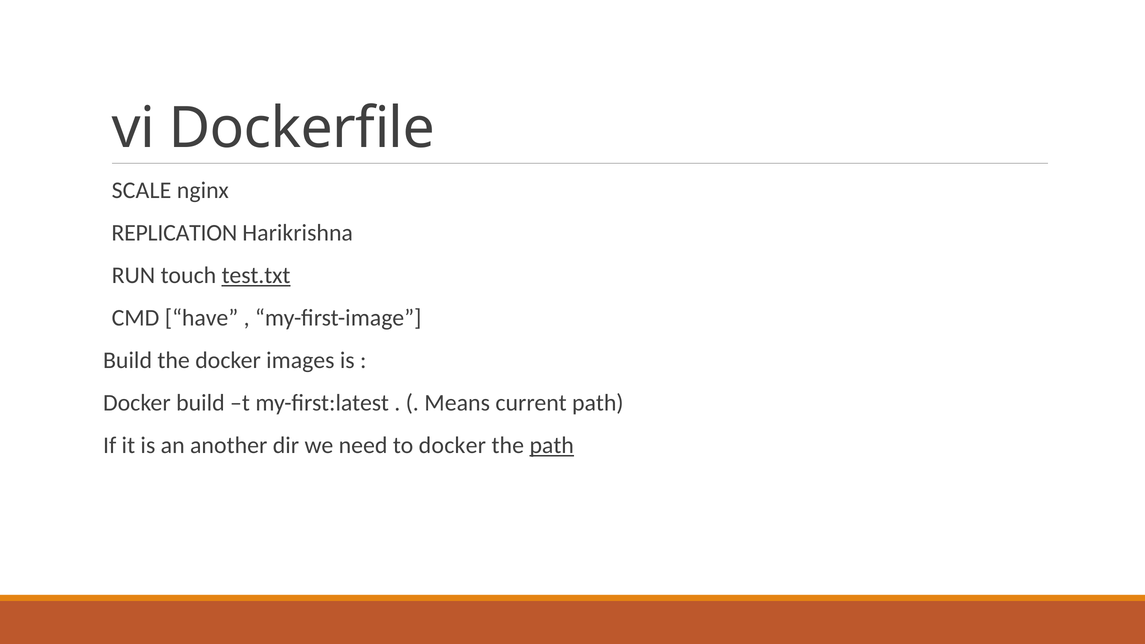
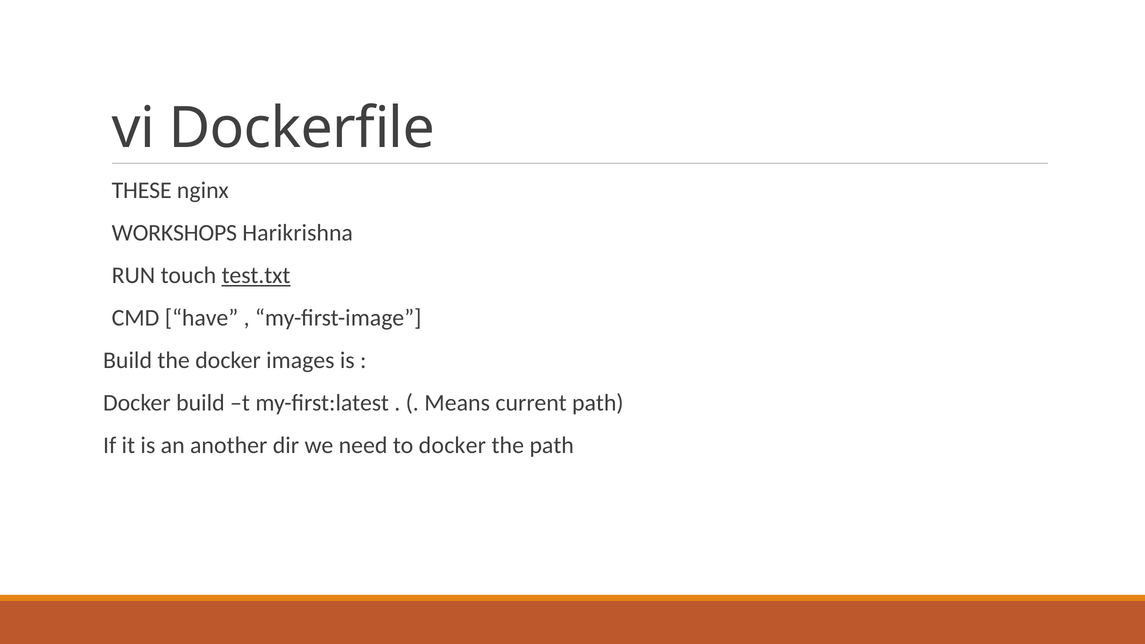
SCALE: SCALE -> THESE
REPLICATION: REPLICATION -> WORKSHOPS
path at (552, 445) underline: present -> none
